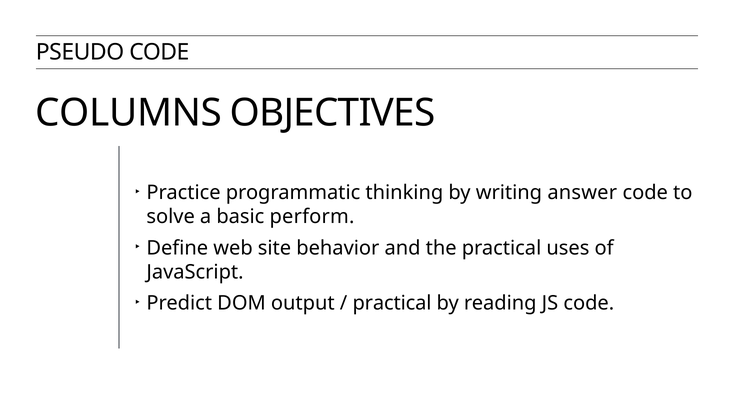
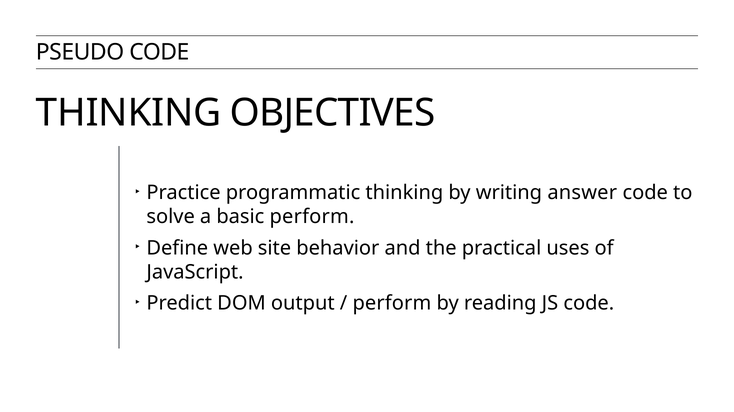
COLUMNS at (129, 113): COLUMNS -> THINKING
practical at (392, 303): practical -> perform
